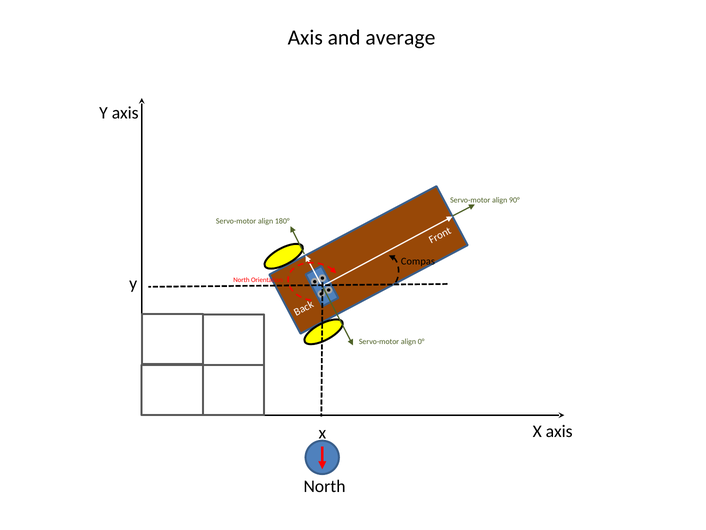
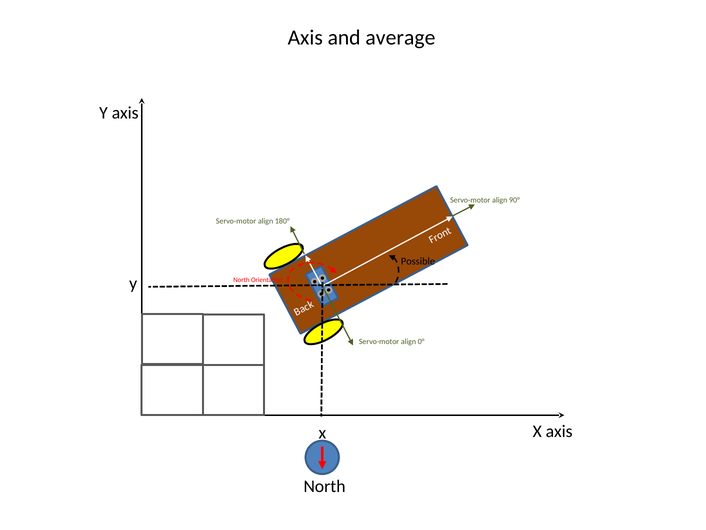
Compas: Compas -> Possible
